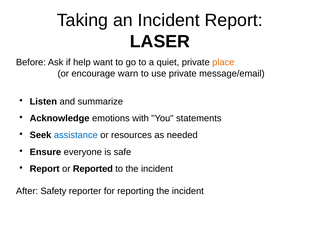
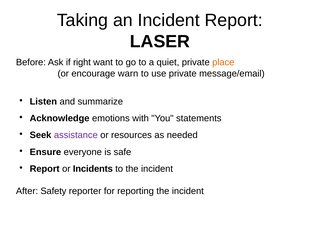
help: help -> right
assistance colour: blue -> purple
Reported: Reported -> Incidents
